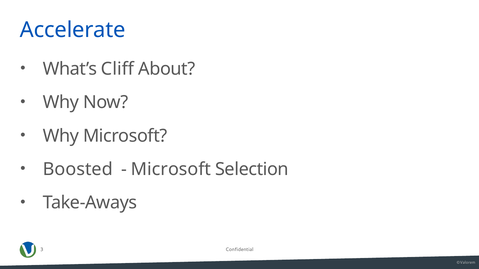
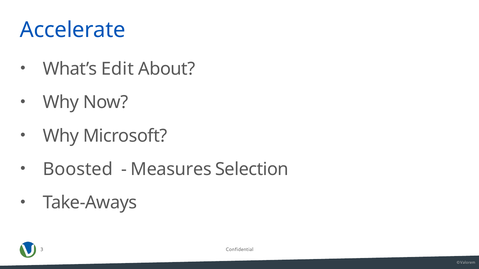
Cliff: Cliff -> Edit
Microsoft at (171, 170): Microsoft -> Measures
